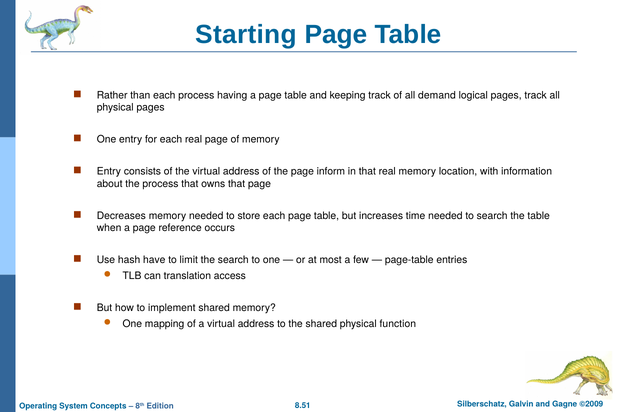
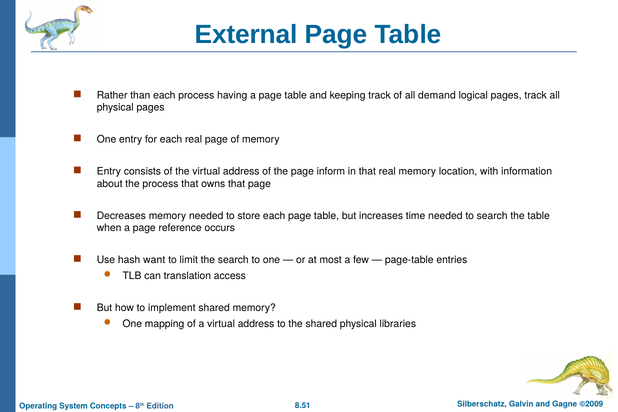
Starting: Starting -> External
have: have -> want
function: function -> libraries
